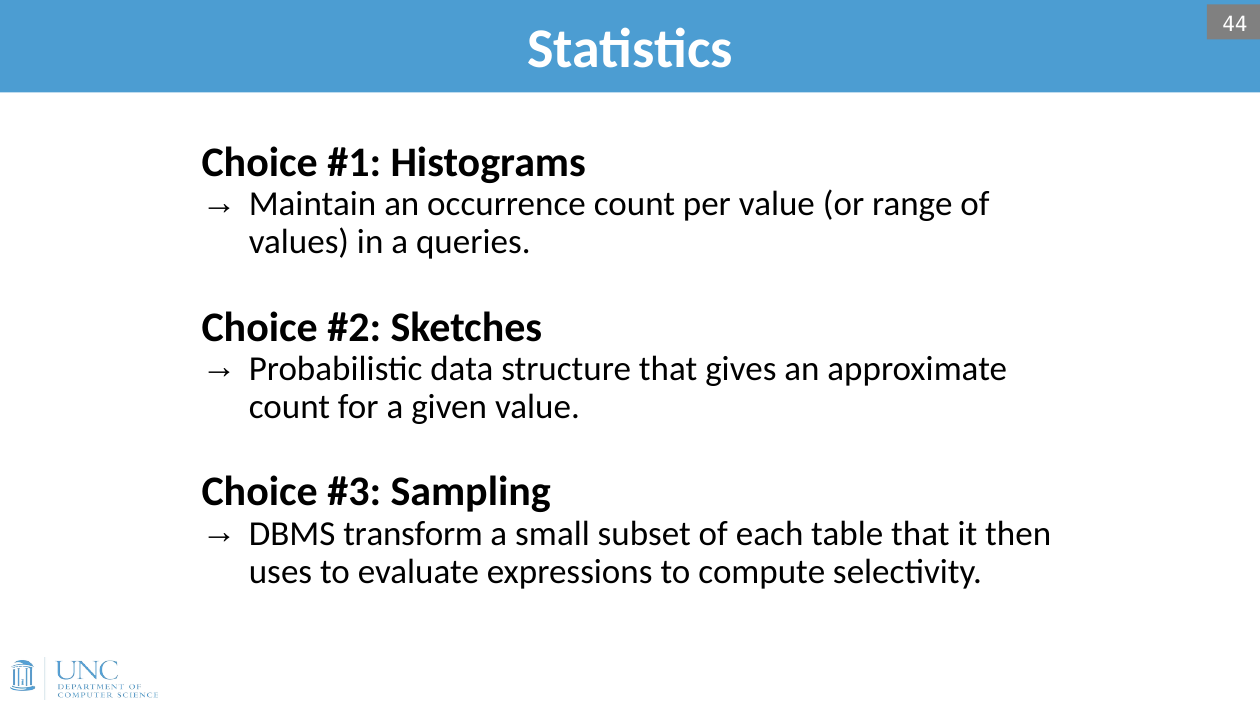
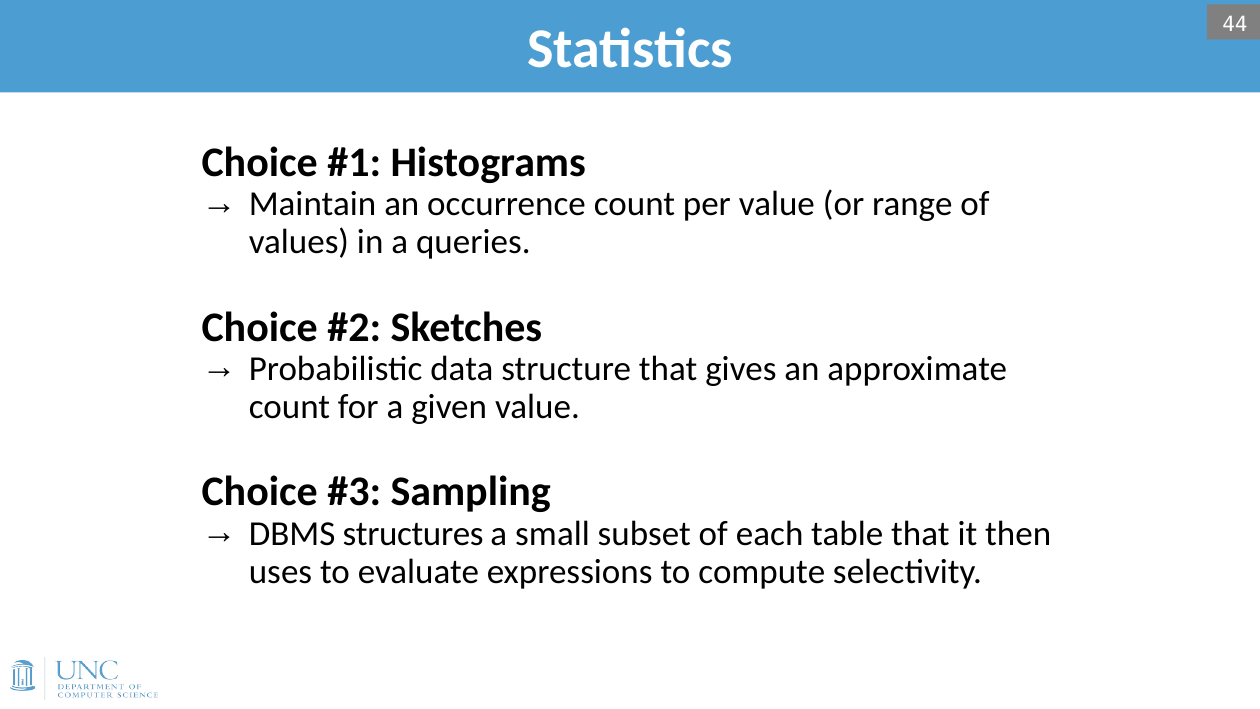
transform: transform -> structures
